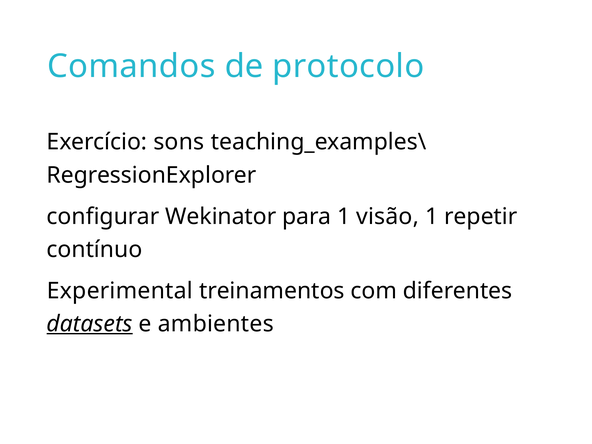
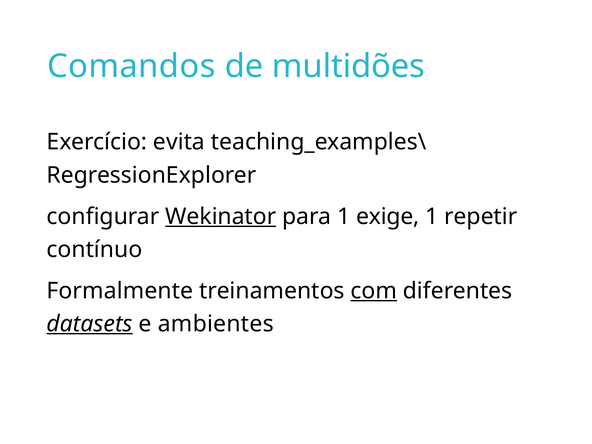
protocolo: protocolo -> multidões
sons: sons -> evita
Wekinator underline: none -> present
visão: visão -> exige
Experimental: Experimental -> Formalmente
com underline: none -> present
